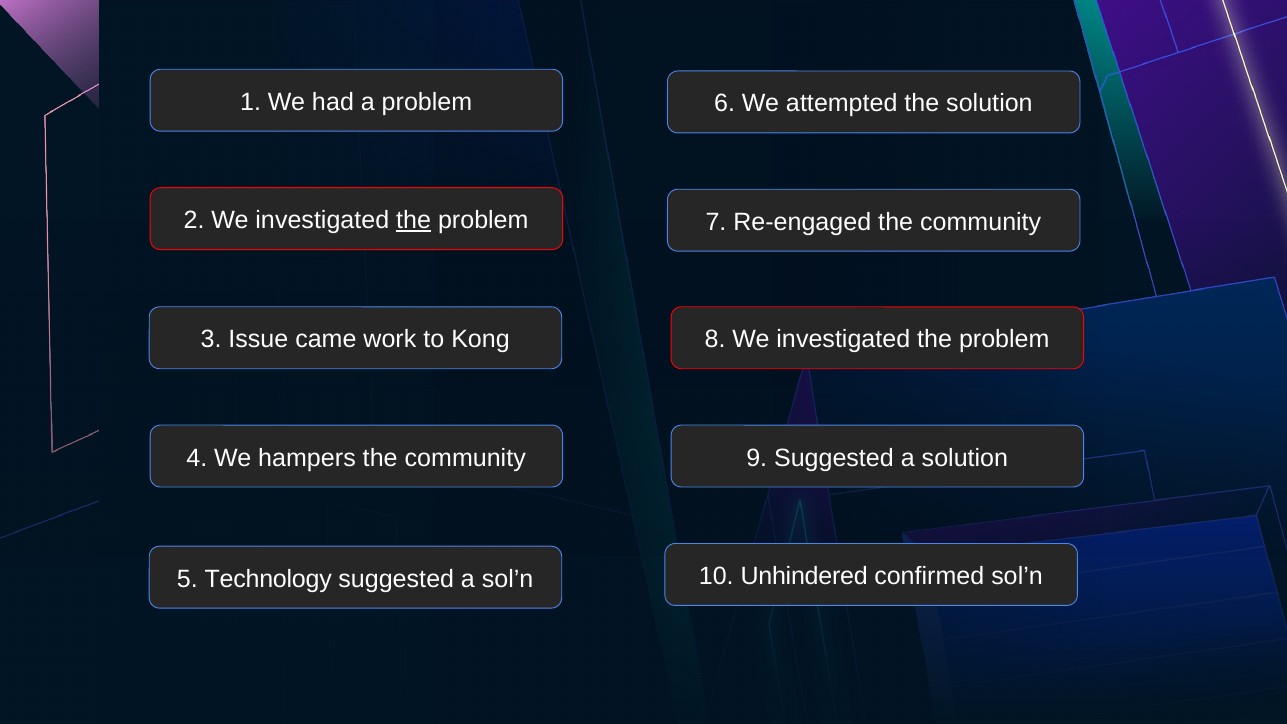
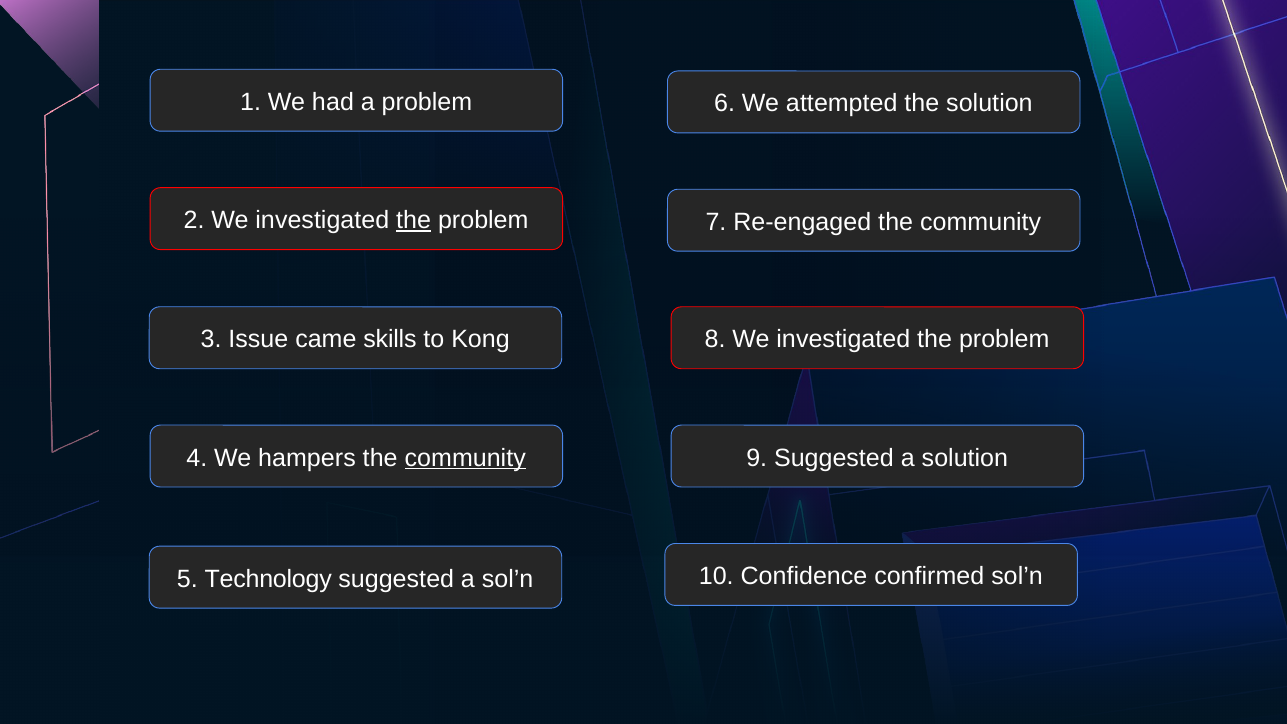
work: work -> skills
community at (465, 458) underline: none -> present
Unhindered: Unhindered -> Confidence
